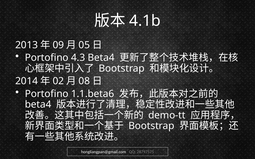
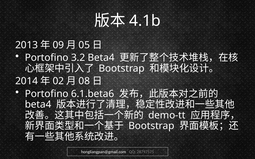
4.3: 4.3 -> 3.2
1.1.beta6: 1.1.beta6 -> 6.1.beta6
